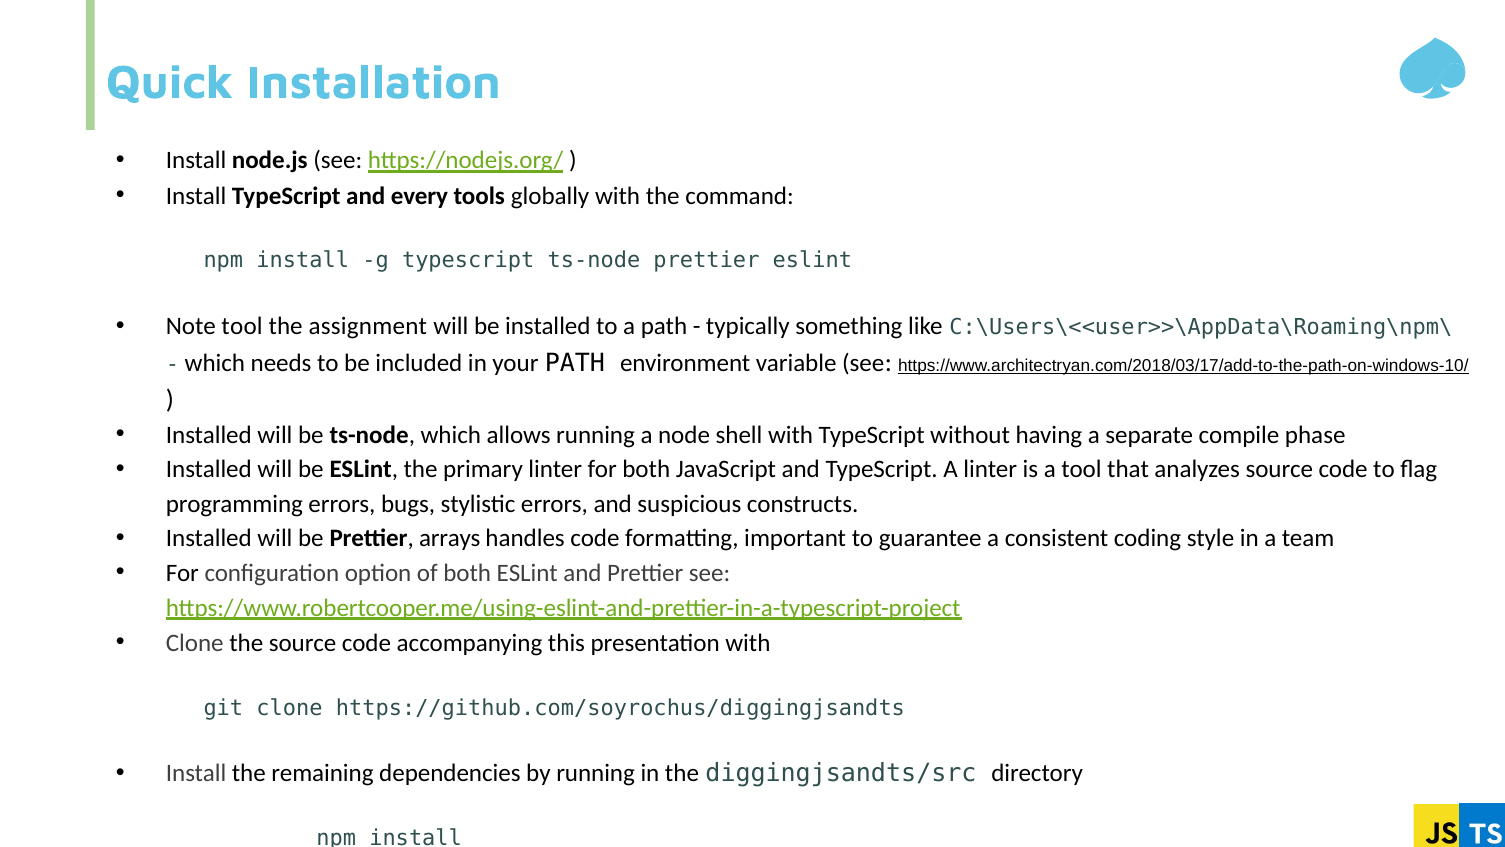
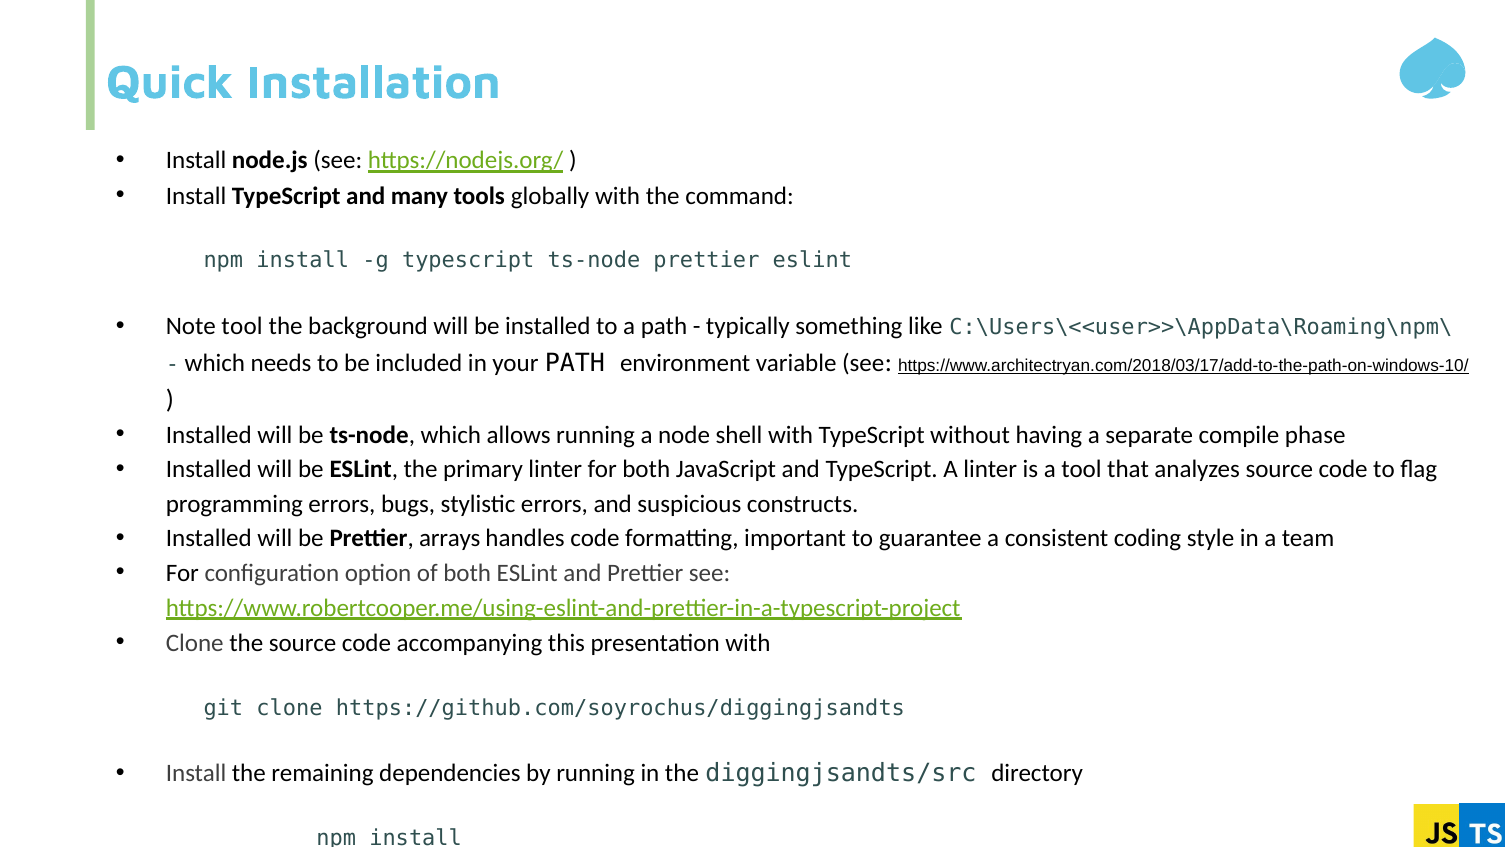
every: every -> many
assignment: assignment -> background
